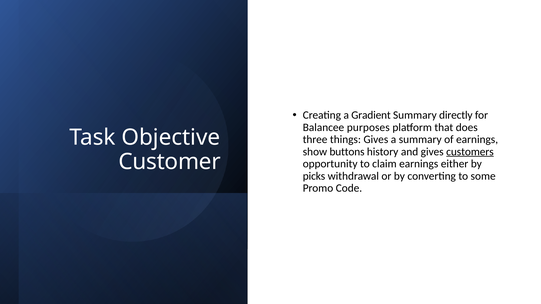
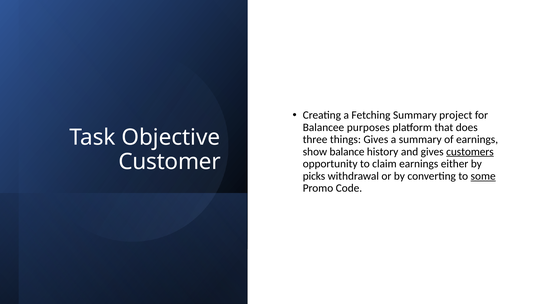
Gradient: Gradient -> Fetching
directly: directly -> project
buttons: buttons -> balance
some underline: none -> present
